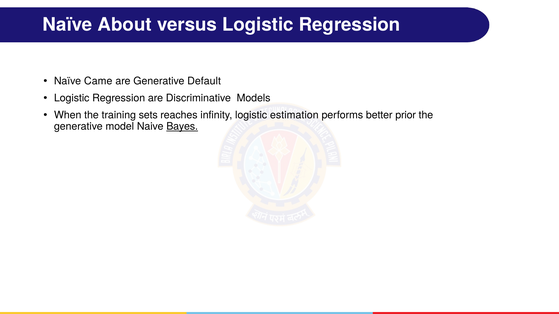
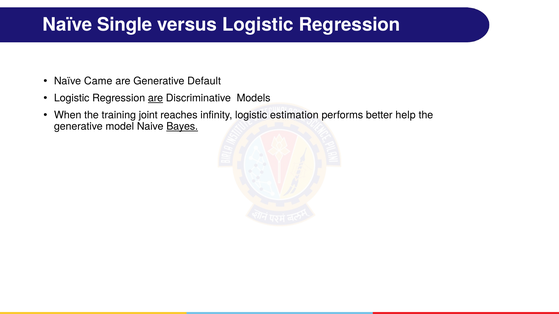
About: About -> Single
are at (156, 98) underline: none -> present
sets: sets -> joint
prior: prior -> help
